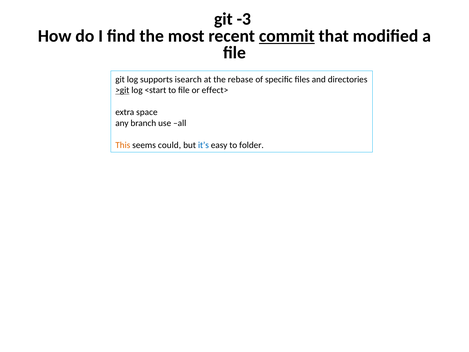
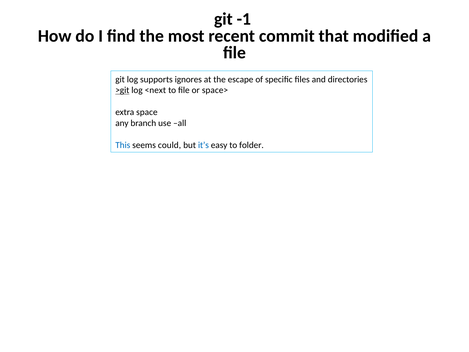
-3: -3 -> -1
commit underline: present -> none
isearch: isearch -> ignores
rebase: rebase -> escape
<start: <start -> <next
effect>: effect> -> space>
This colour: orange -> blue
